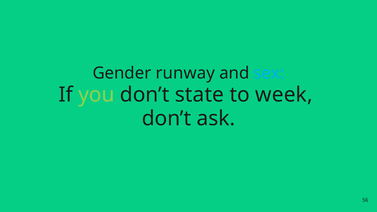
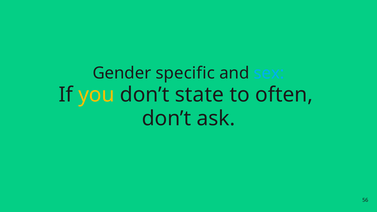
runway: runway -> specific
you colour: light green -> yellow
week: week -> often
